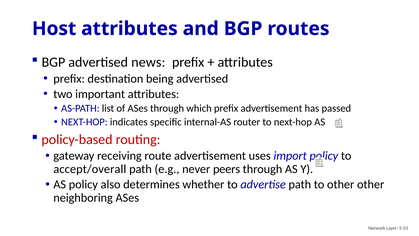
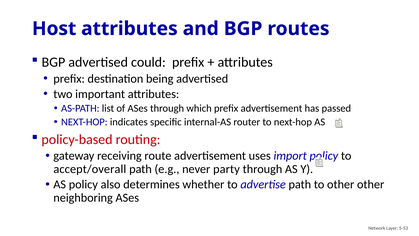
news: news -> could
peers: peers -> party
